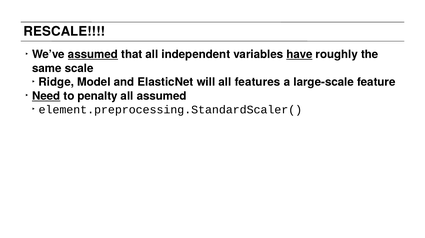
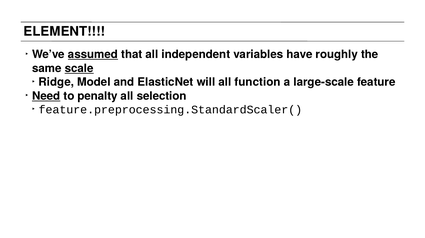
RESCALE: RESCALE -> ELEMENT
have underline: present -> none
scale underline: none -> present
features: features -> function
all assumed: assumed -> selection
element.preprocessing.StandardScaler(: element.preprocessing.StandardScaler( -> feature.preprocessing.StandardScaler(
